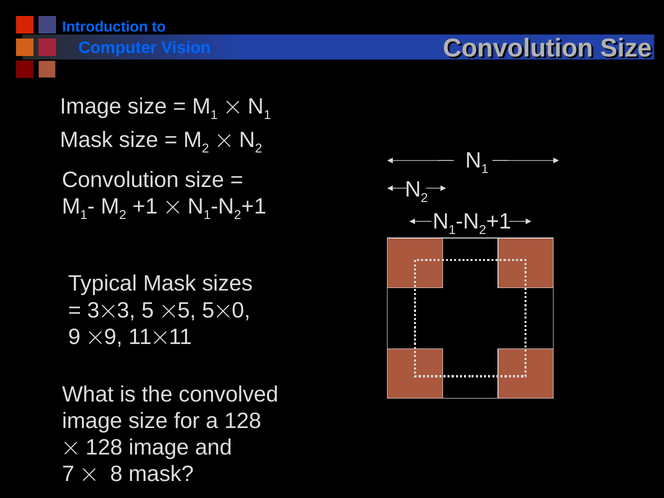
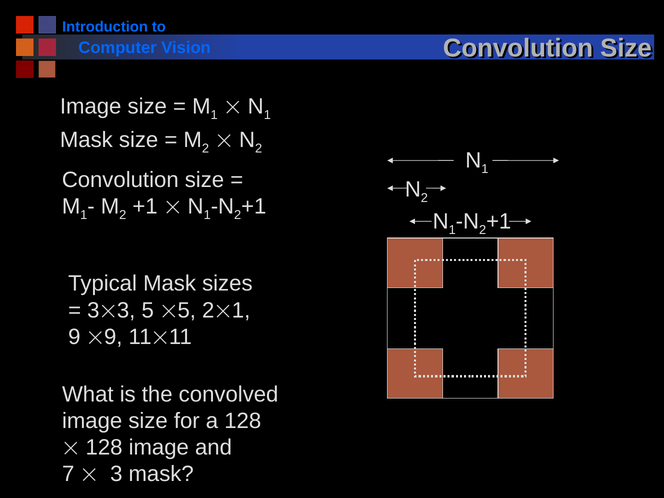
5 5: 5 -> 2
0 at (241, 310): 0 -> 1
8 at (116, 474): 8 -> 3
